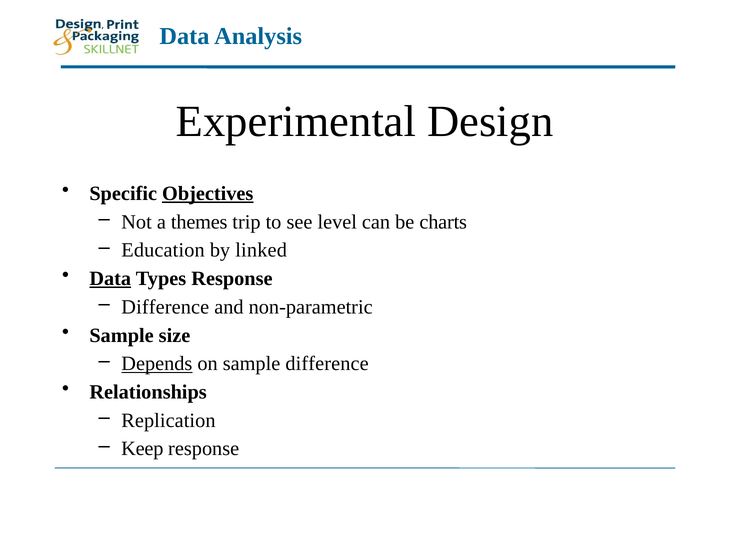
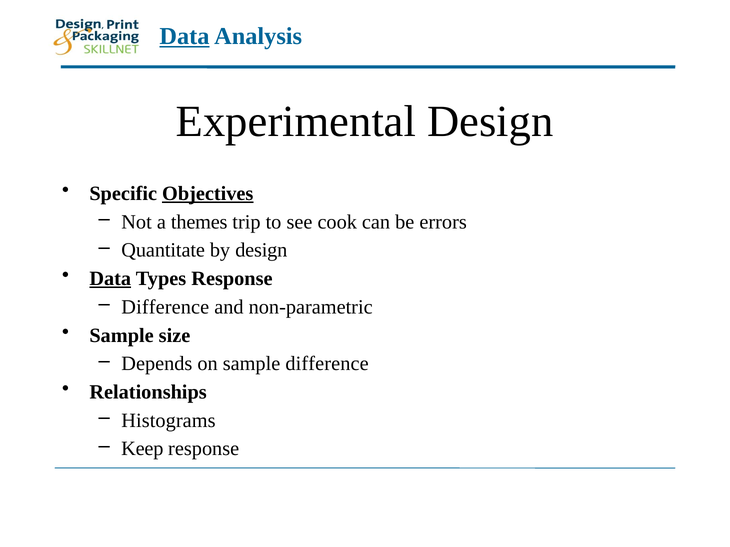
Data at (184, 36) underline: none -> present
level: level -> cook
charts: charts -> errors
Education: Education -> Quantitate
by linked: linked -> design
Depends underline: present -> none
Replication: Replication -> Histograms
